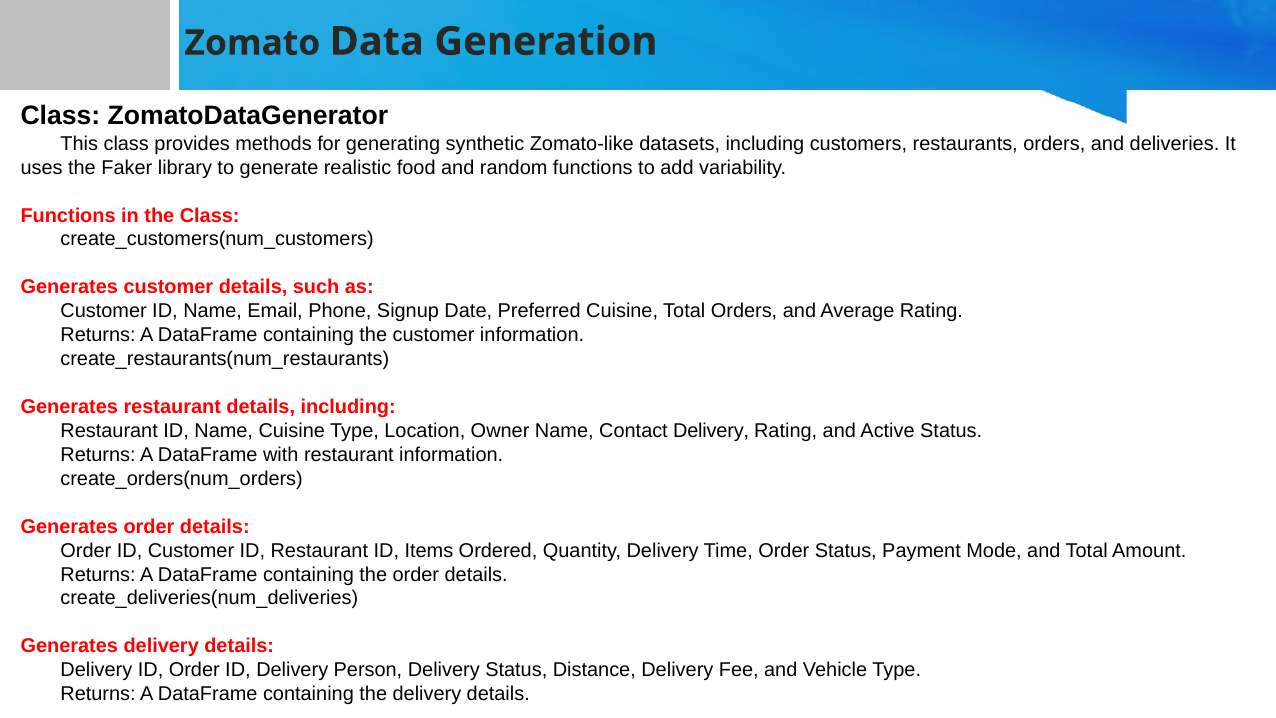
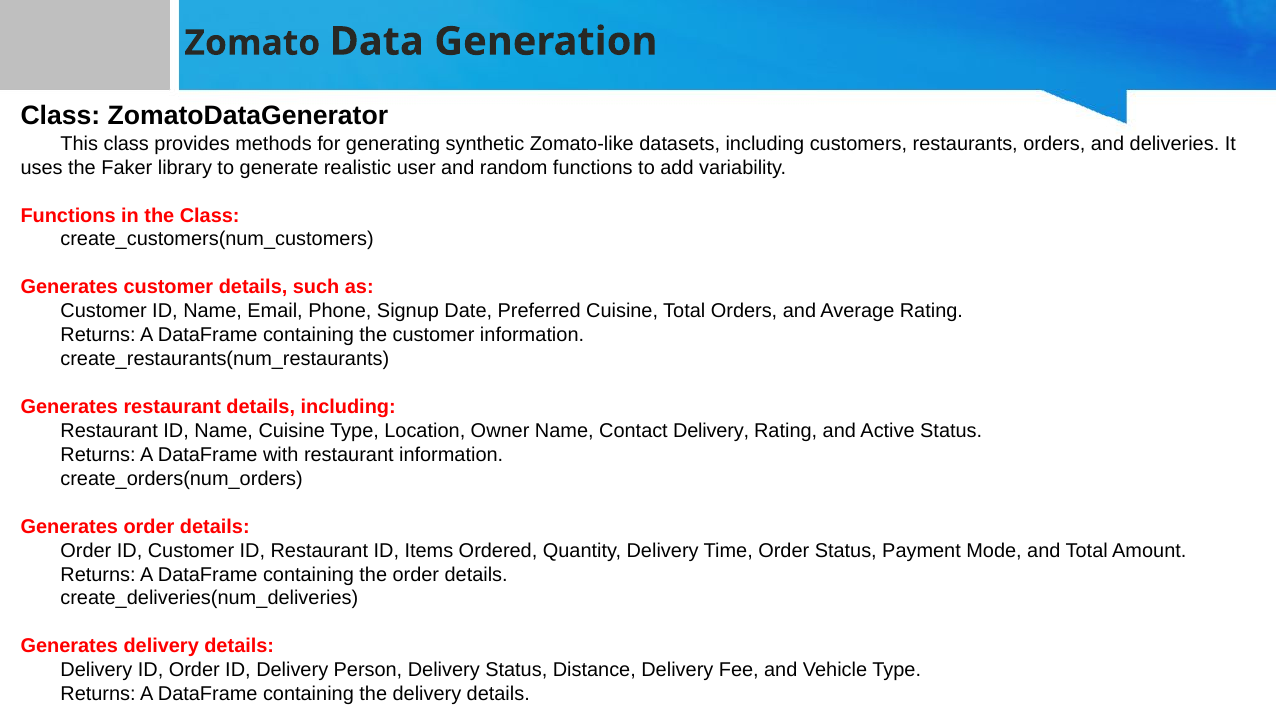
food: food -> user
